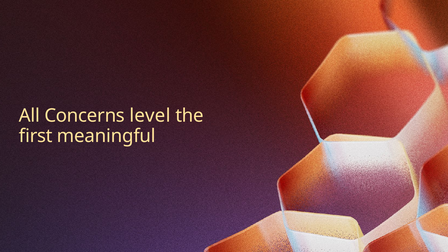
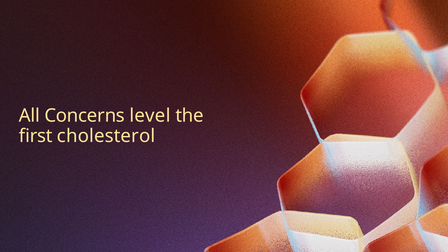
meaningful: meaningful -> cholesterol
